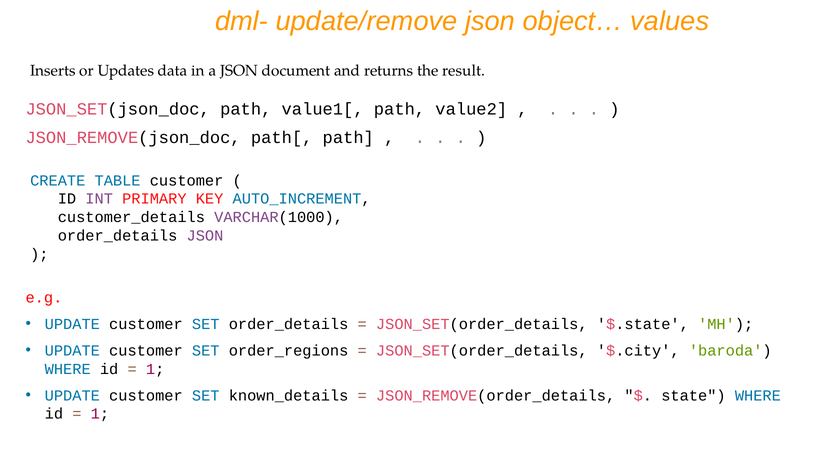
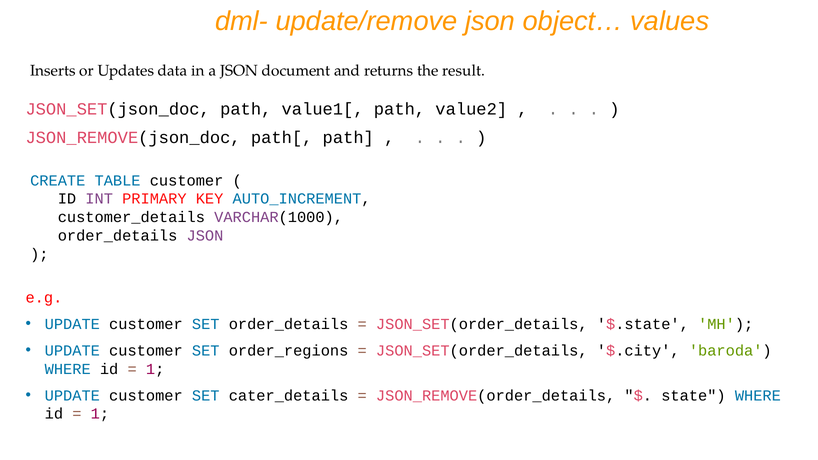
known_details: known_details -> cater_details
